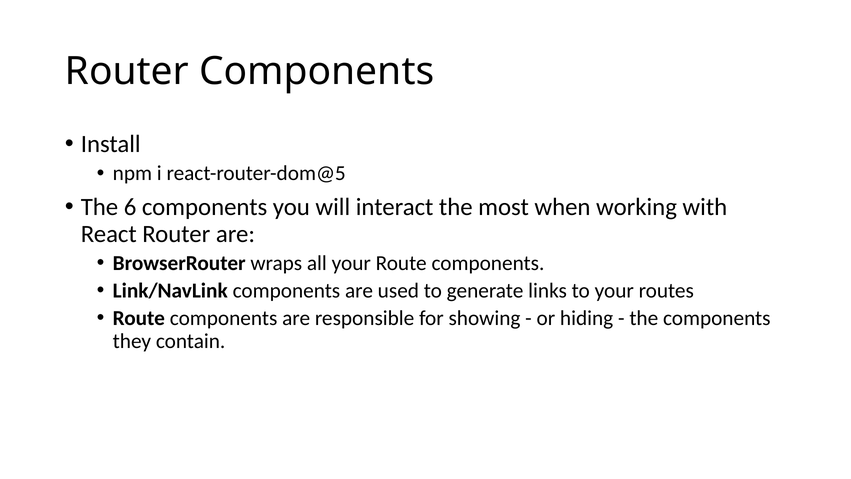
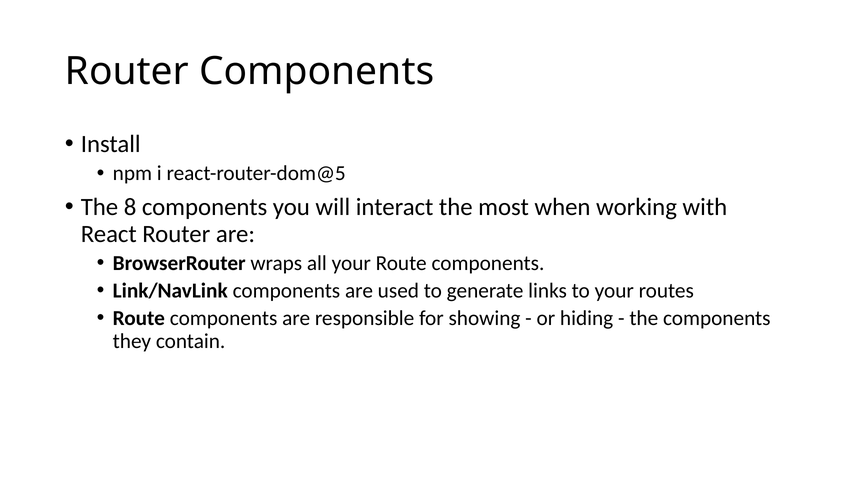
6: 6 -> 8
